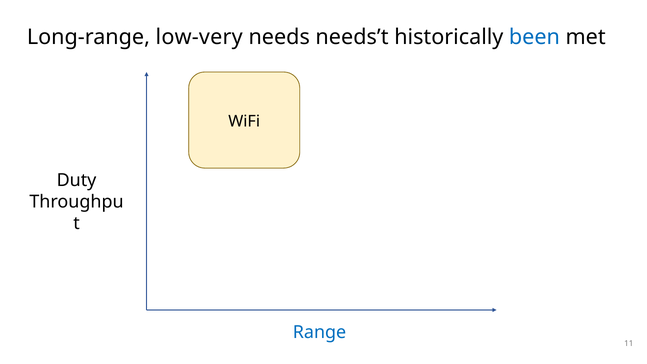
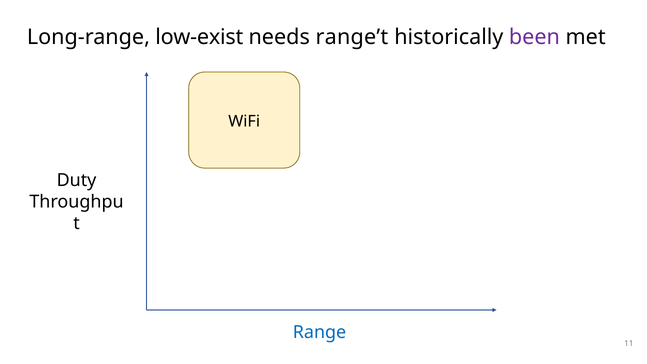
low-very: low-very -> low-exist
needs’t: needs’t -> range’t
been colour: blue -> purple
